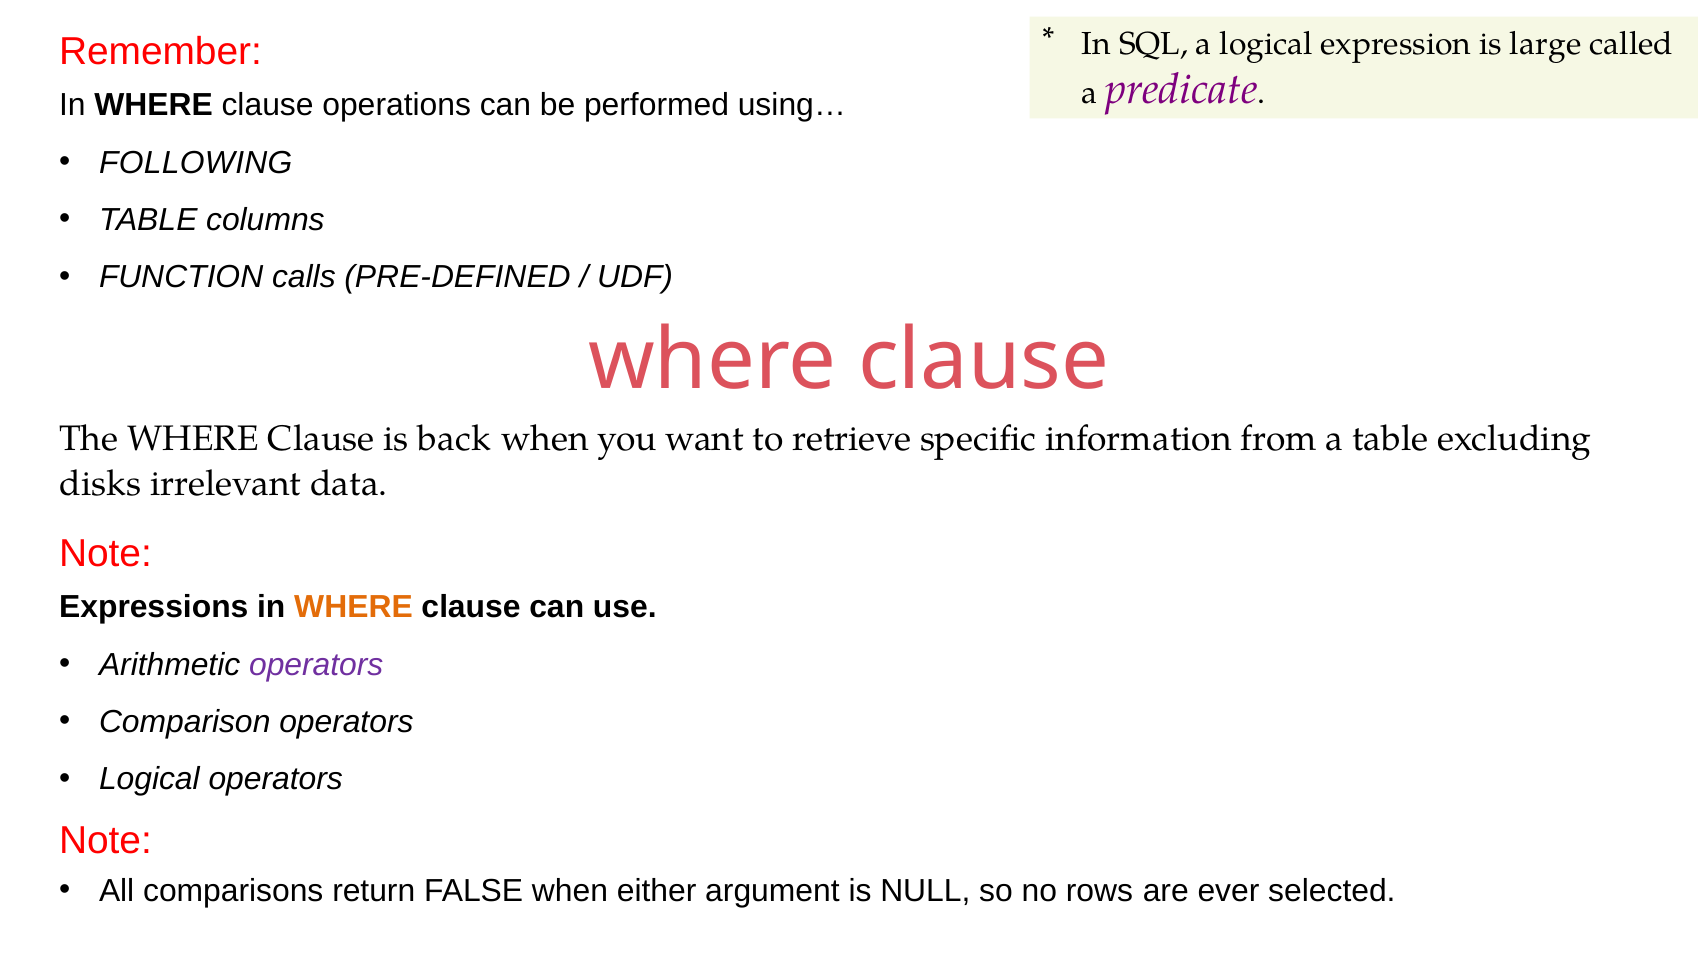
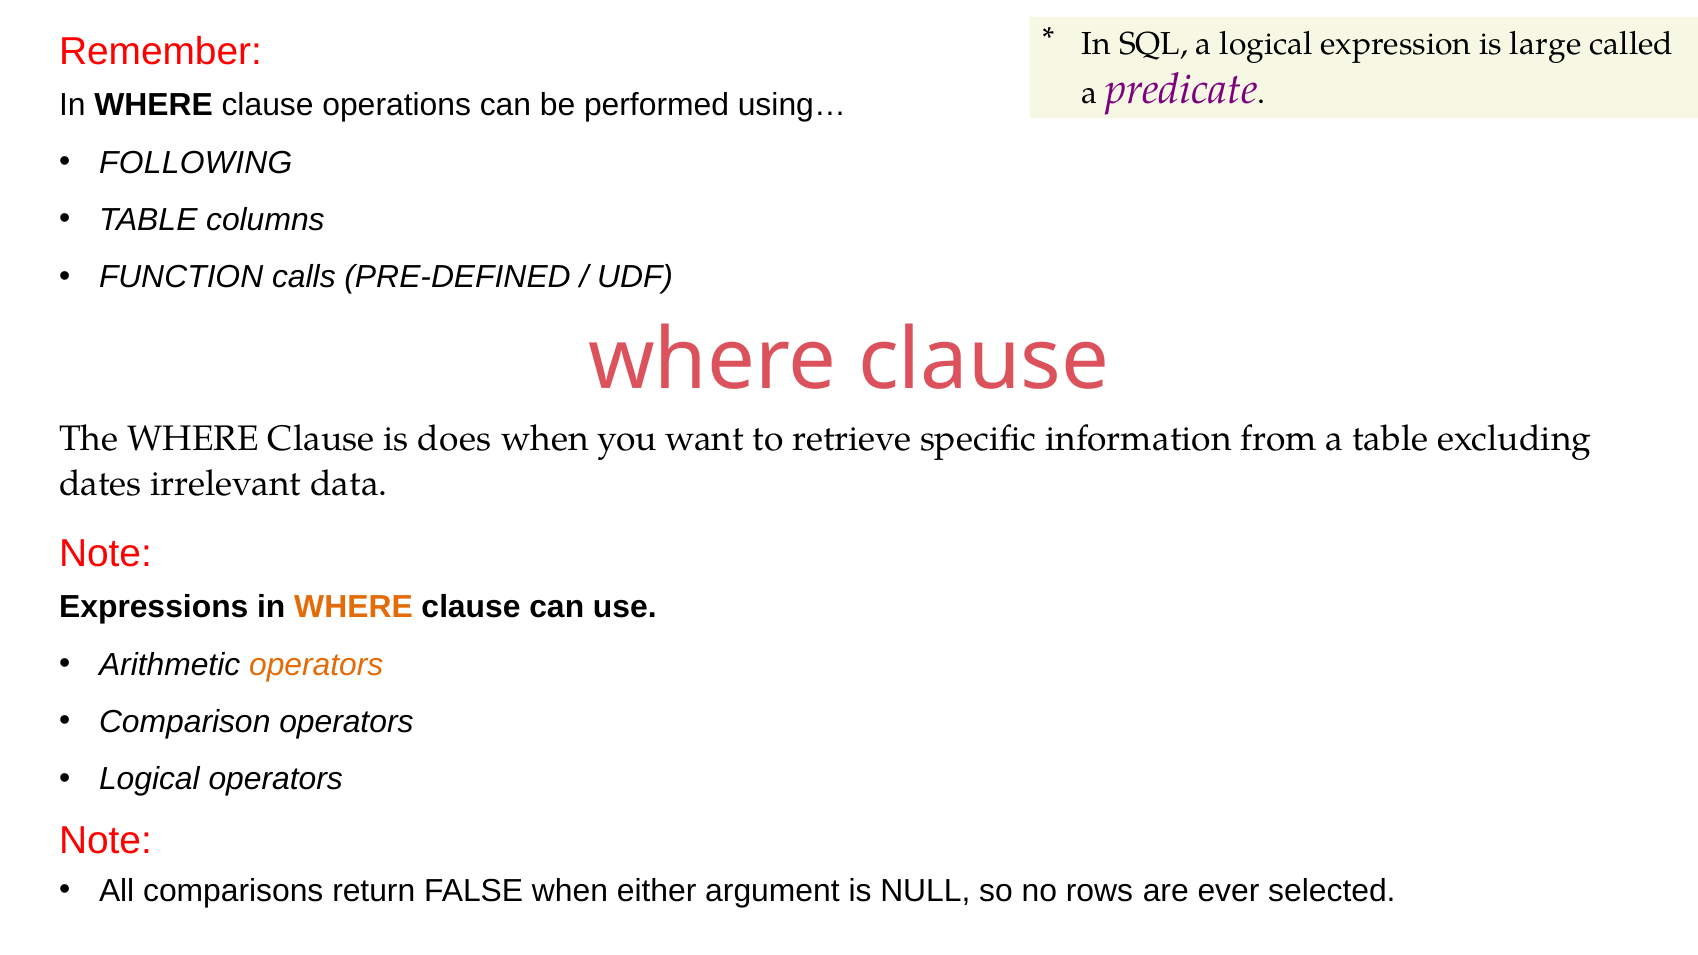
back: back -> does
disks: disks -> dates
operators at (316, 665) colour: purple -> orange
